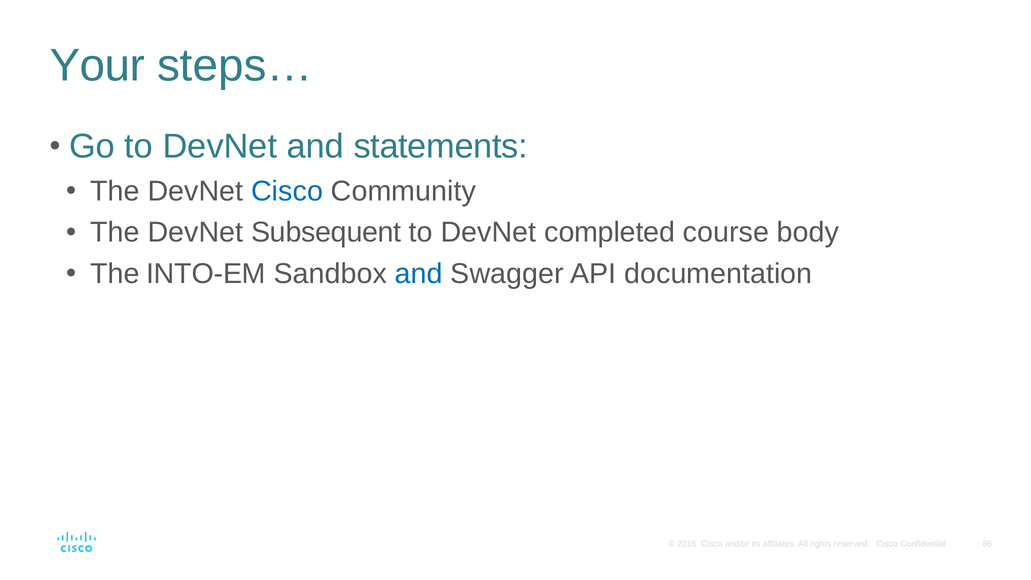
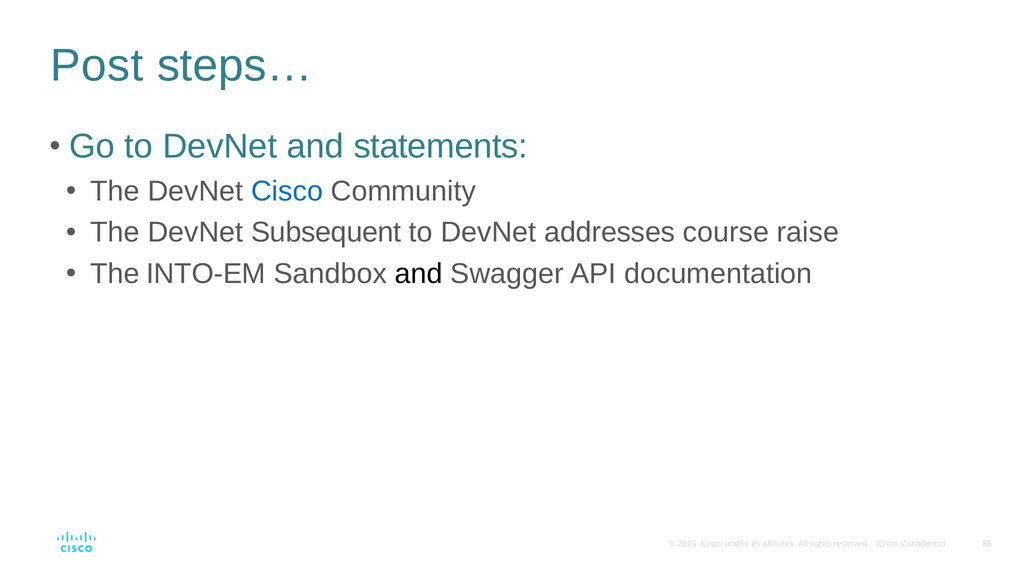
Your: Your -> Post
completed: completed -> addresses
body: body -> raise
and at (419, 274) colour: blue -> black
